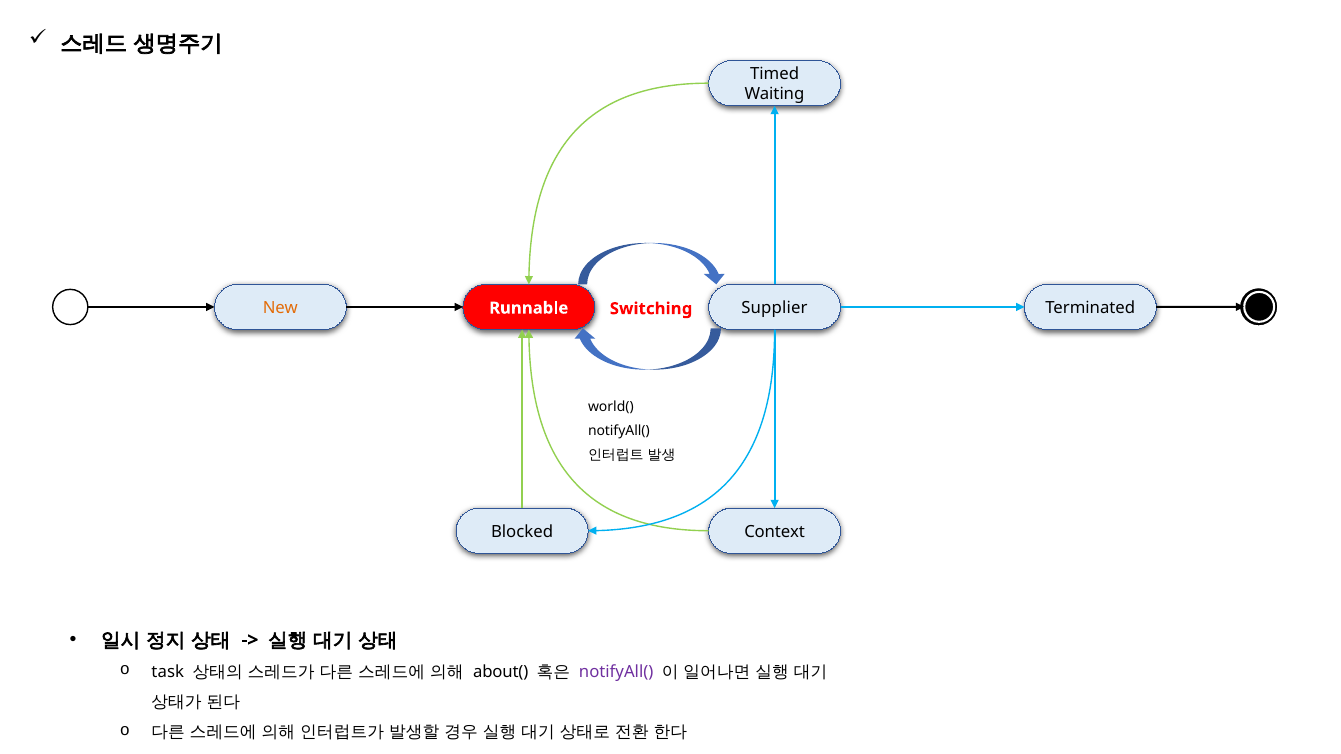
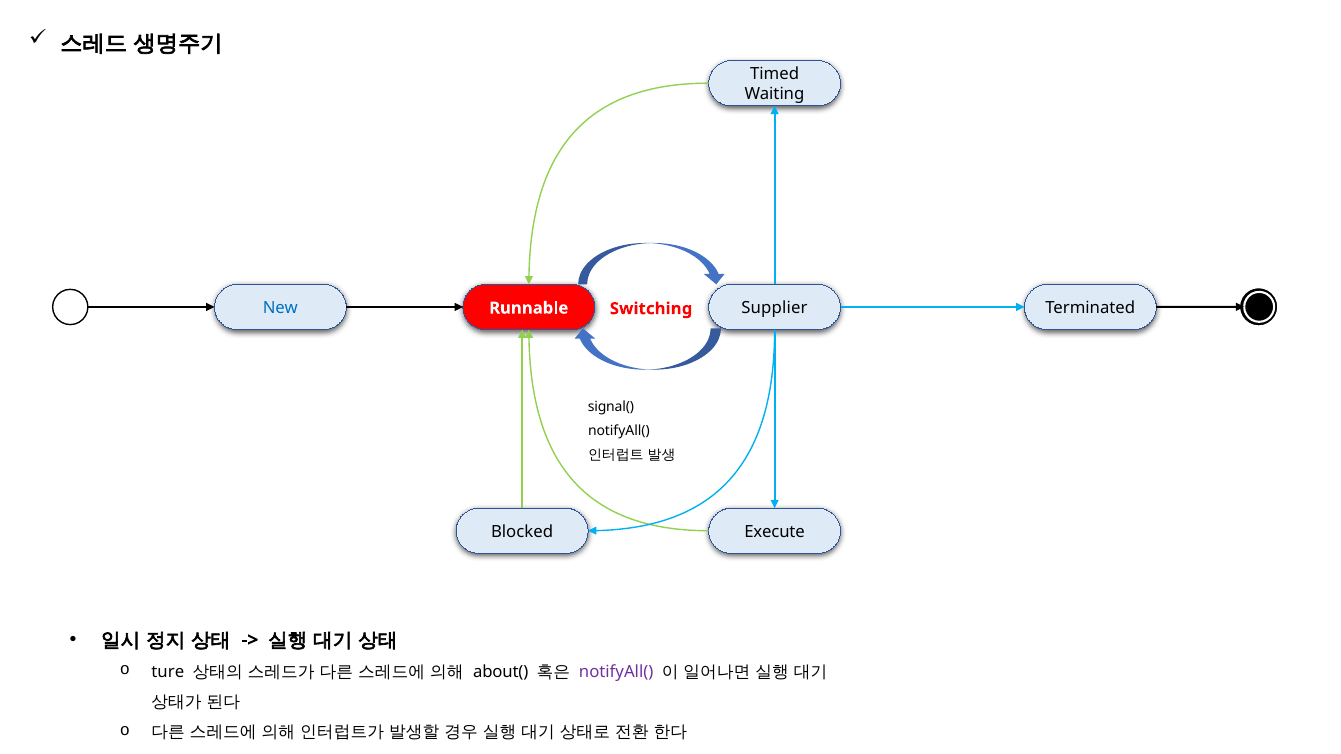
New colour: orange -> blue
world(: world( -> signal(
Context: Context -> Execute
task: task -> ture
